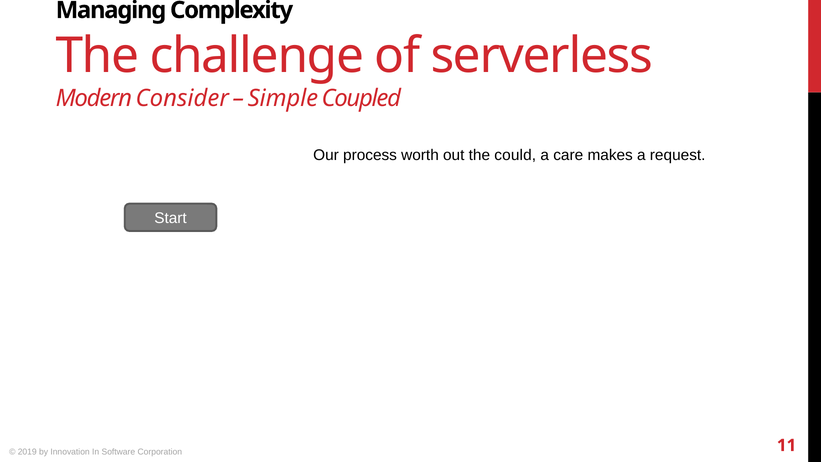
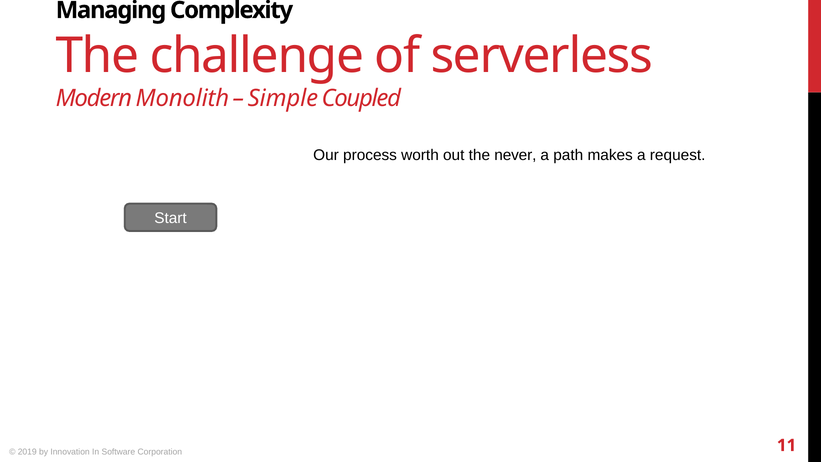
Consider: Consider -> Monolith
could: could -> never
care: care -> path
